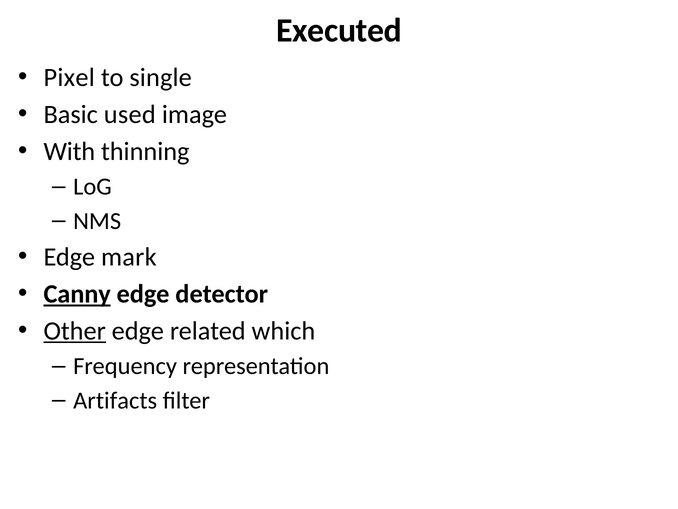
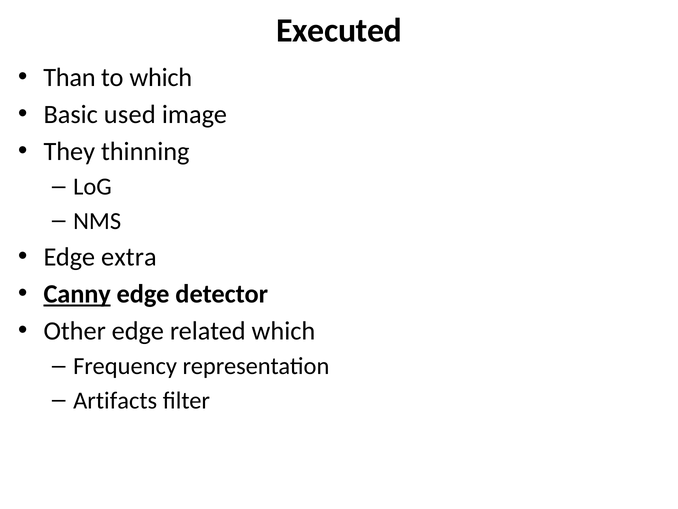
Pixel: Pixel -> Than
to single: single -> which
With: With -> They
mark: mark -> extra
Other underline: present -> none
